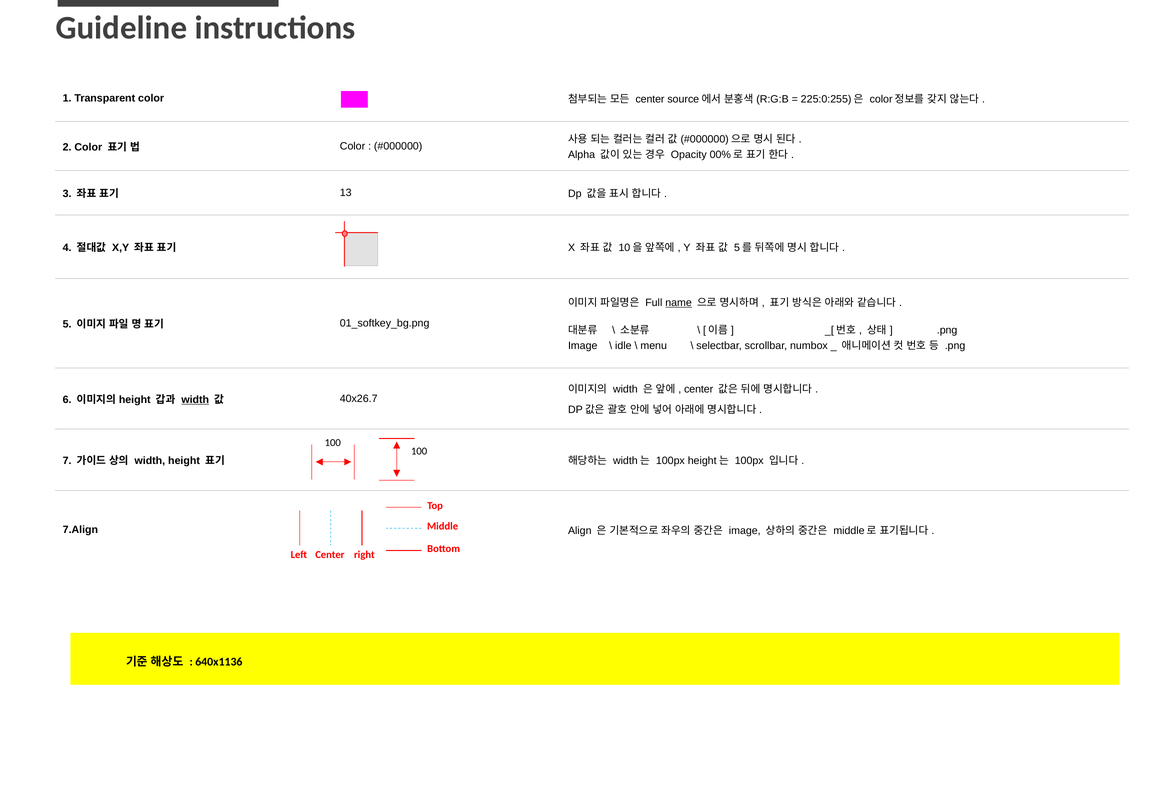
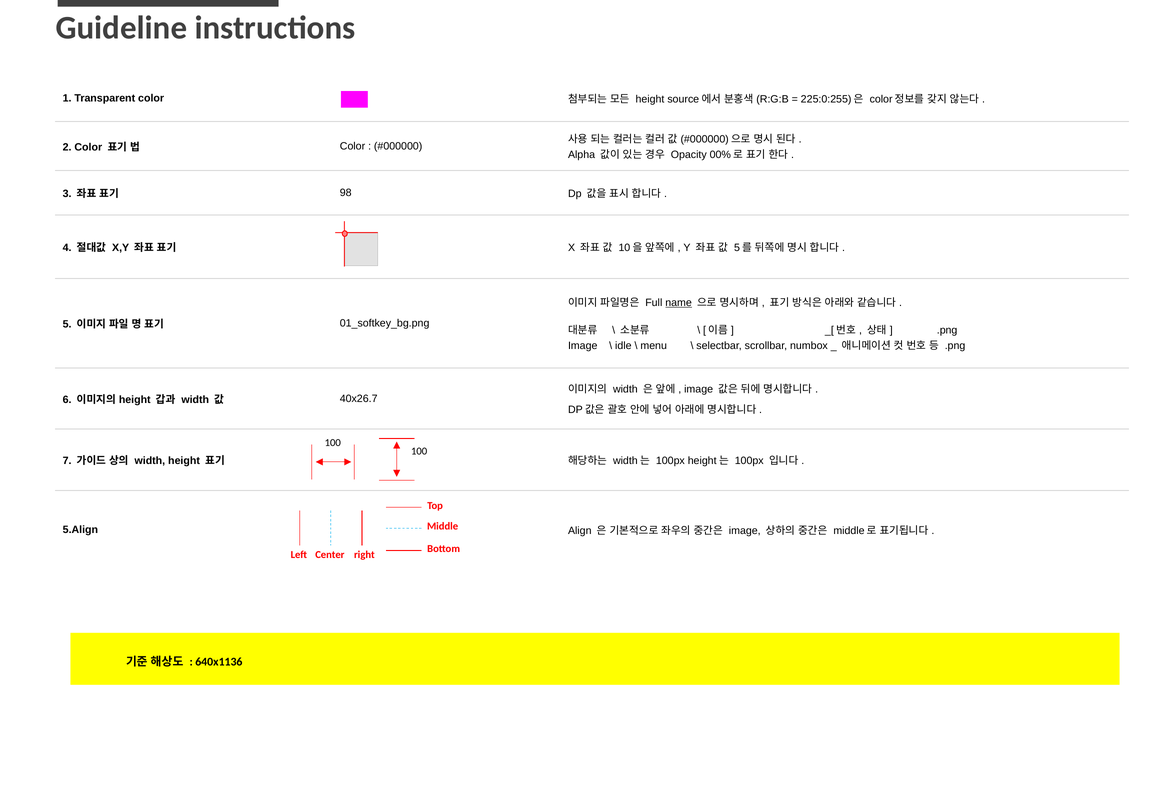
center at (650, 99): center -> height
13: 13 -> 98
center at (699, 390): center -> image
width at (195, 400) underline: present -> none
7.Align: 7.Align -> 5.Align
